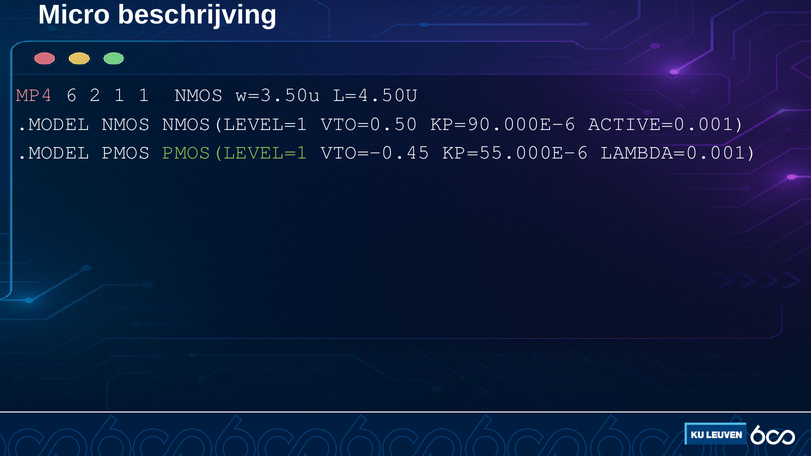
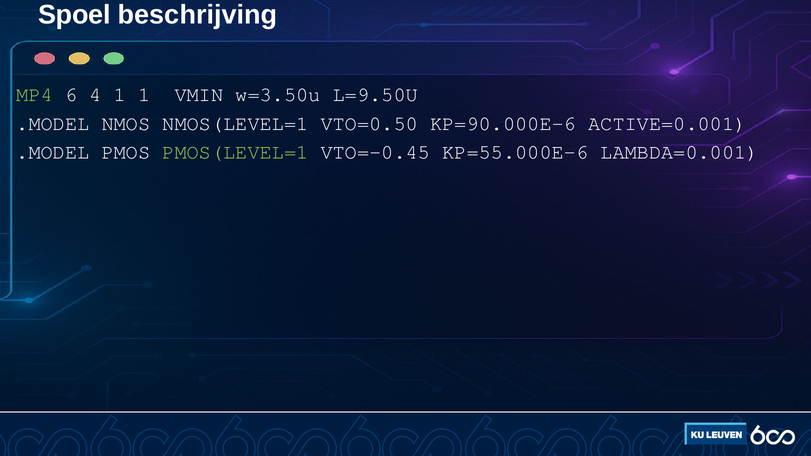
Micro: Micro -> Spoel
MP4 colour: pink -> light green
2: 2 -> 4
1 NMOS: NMOS -> VMIN
L=4.50U: L=4.50U -> L=9.50U
